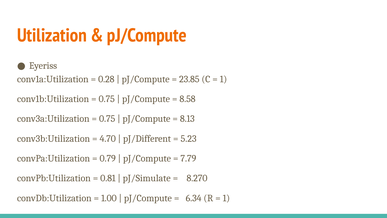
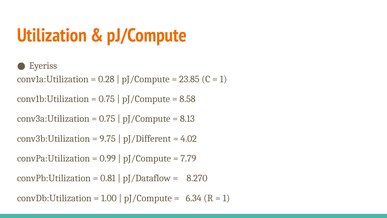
4.70: 4.70 -> 9.75
5.23: 5.23 -> 4.02
0.79: 0.79 -> 0.99
pJ/Simulate: pJ/Simulate -> pJ/Dataflow
